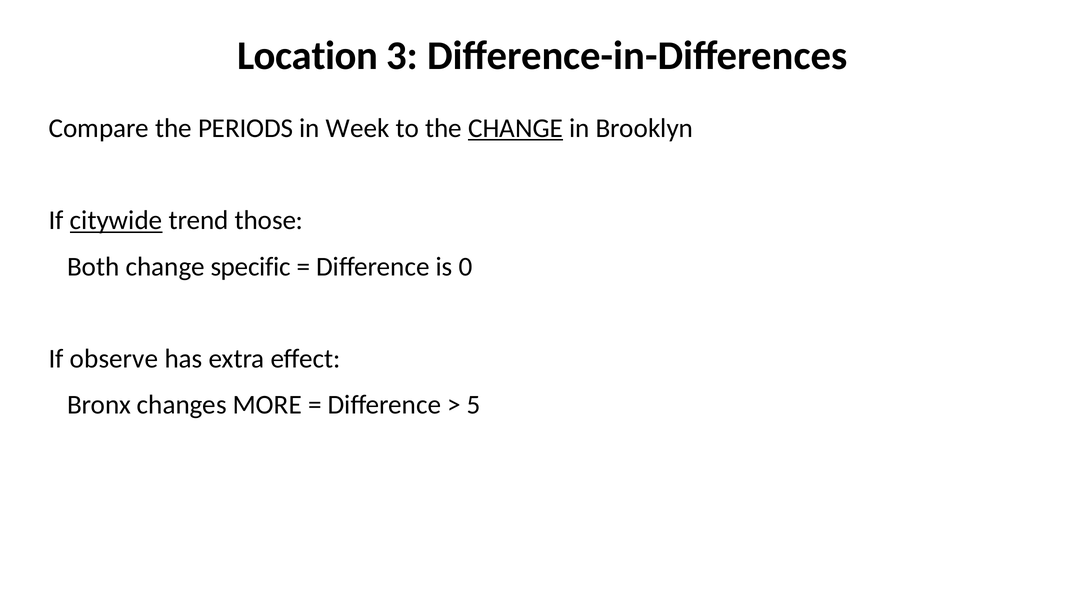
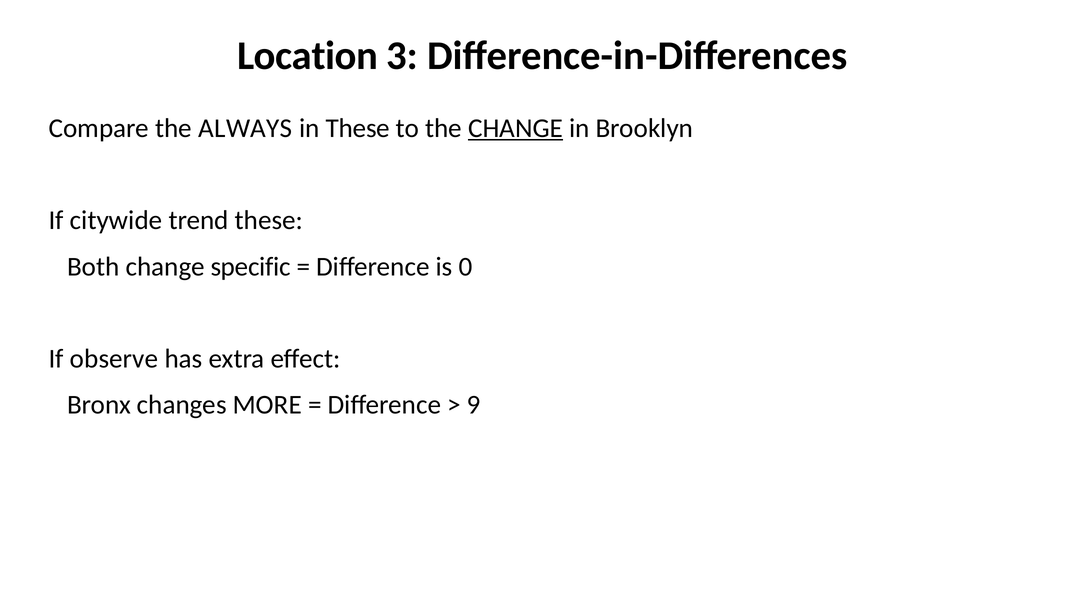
PERIODS: PERIODS -> ALWAYS
in Week: Week -> These
citywide underline: present -> none
trend those: those -> these
5: 5 -> 9
